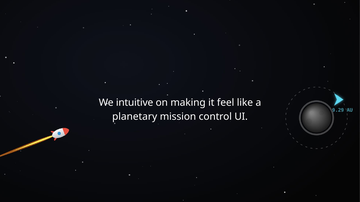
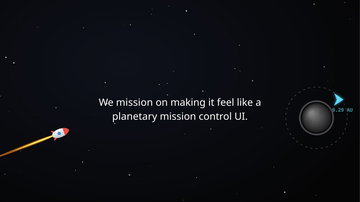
We intuitive: intuitive -> mission
